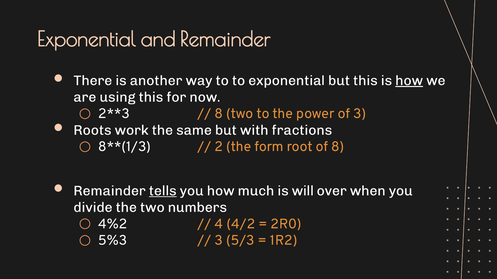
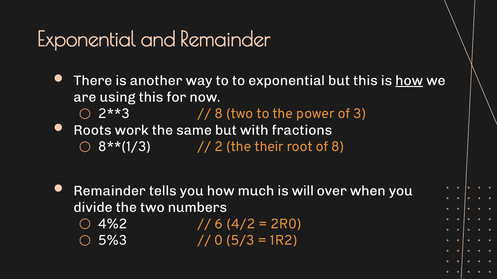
form: form -> their
tells underline: present -> none
4: 4 -> 6
3 at (219, 241): 3 -> 0
